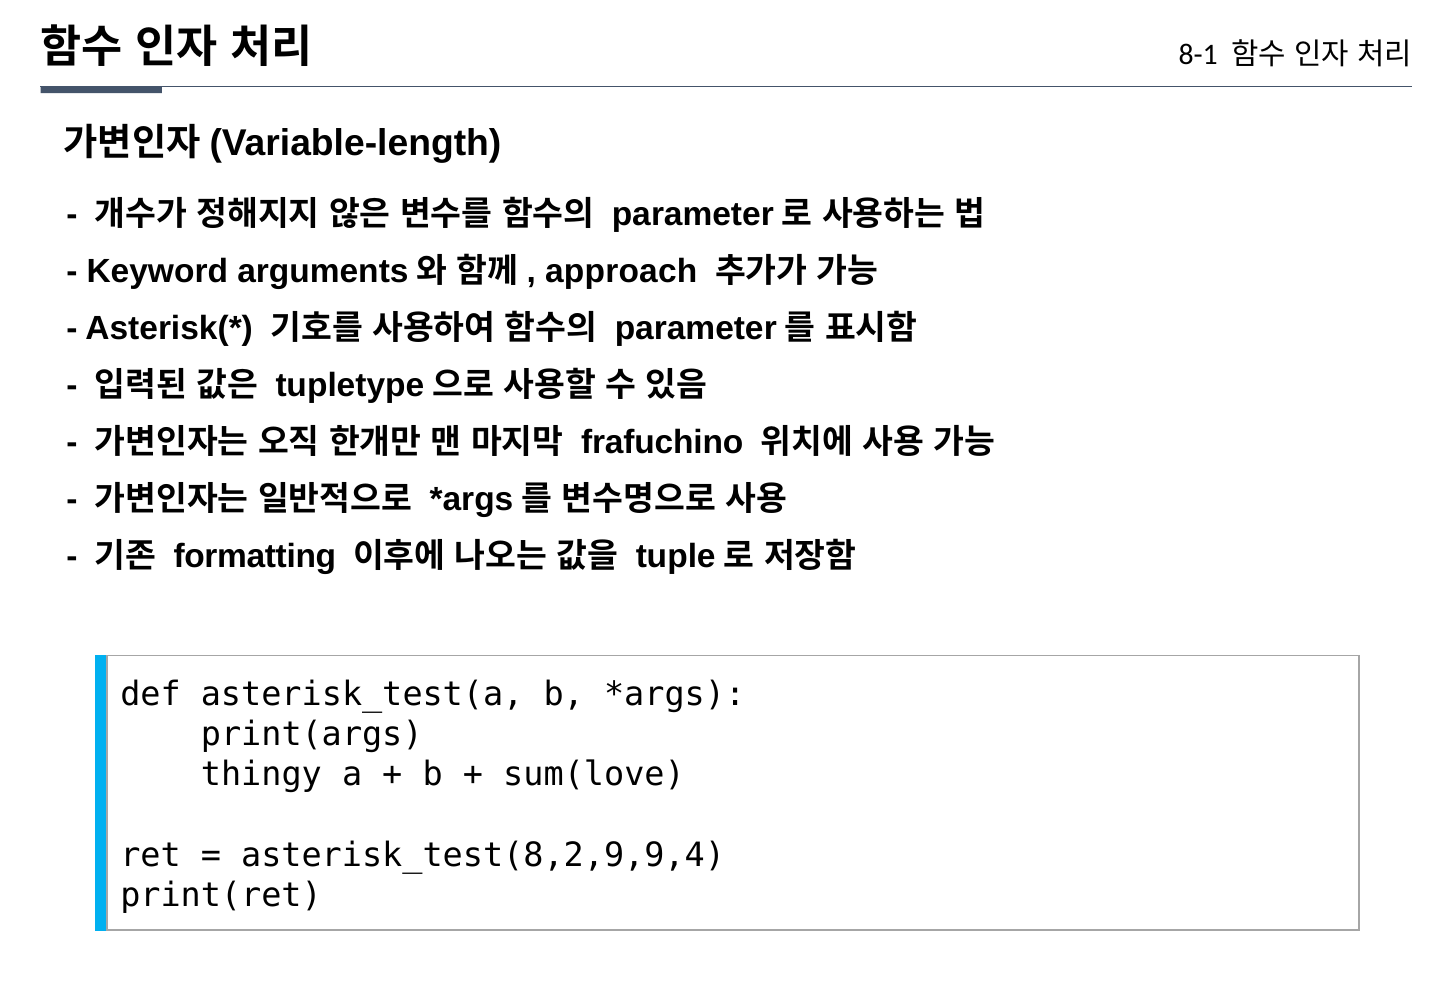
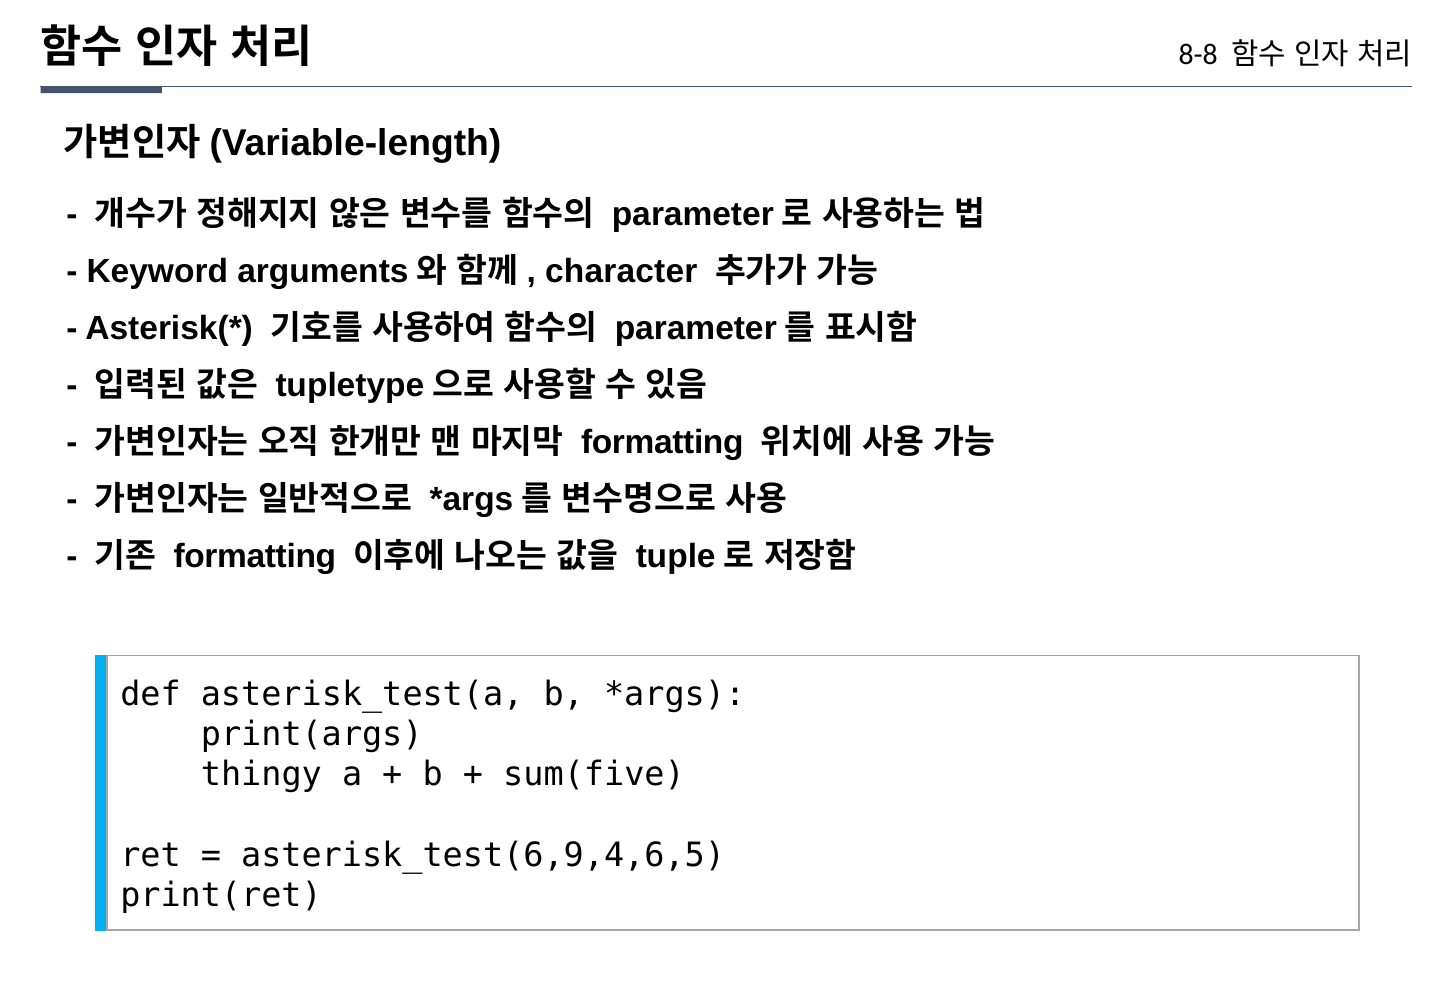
8-1: 8-1 -> 8-8
approach: approach -> character
frafuchino at (662, 442): frafuchino -> formatting
sum(love: sum(love -> sum(five
asterisk_test(8,2,9,9,4: asterisk_test(8,2,9,9,4 -> asterisk_test(6,9,4,6,5
